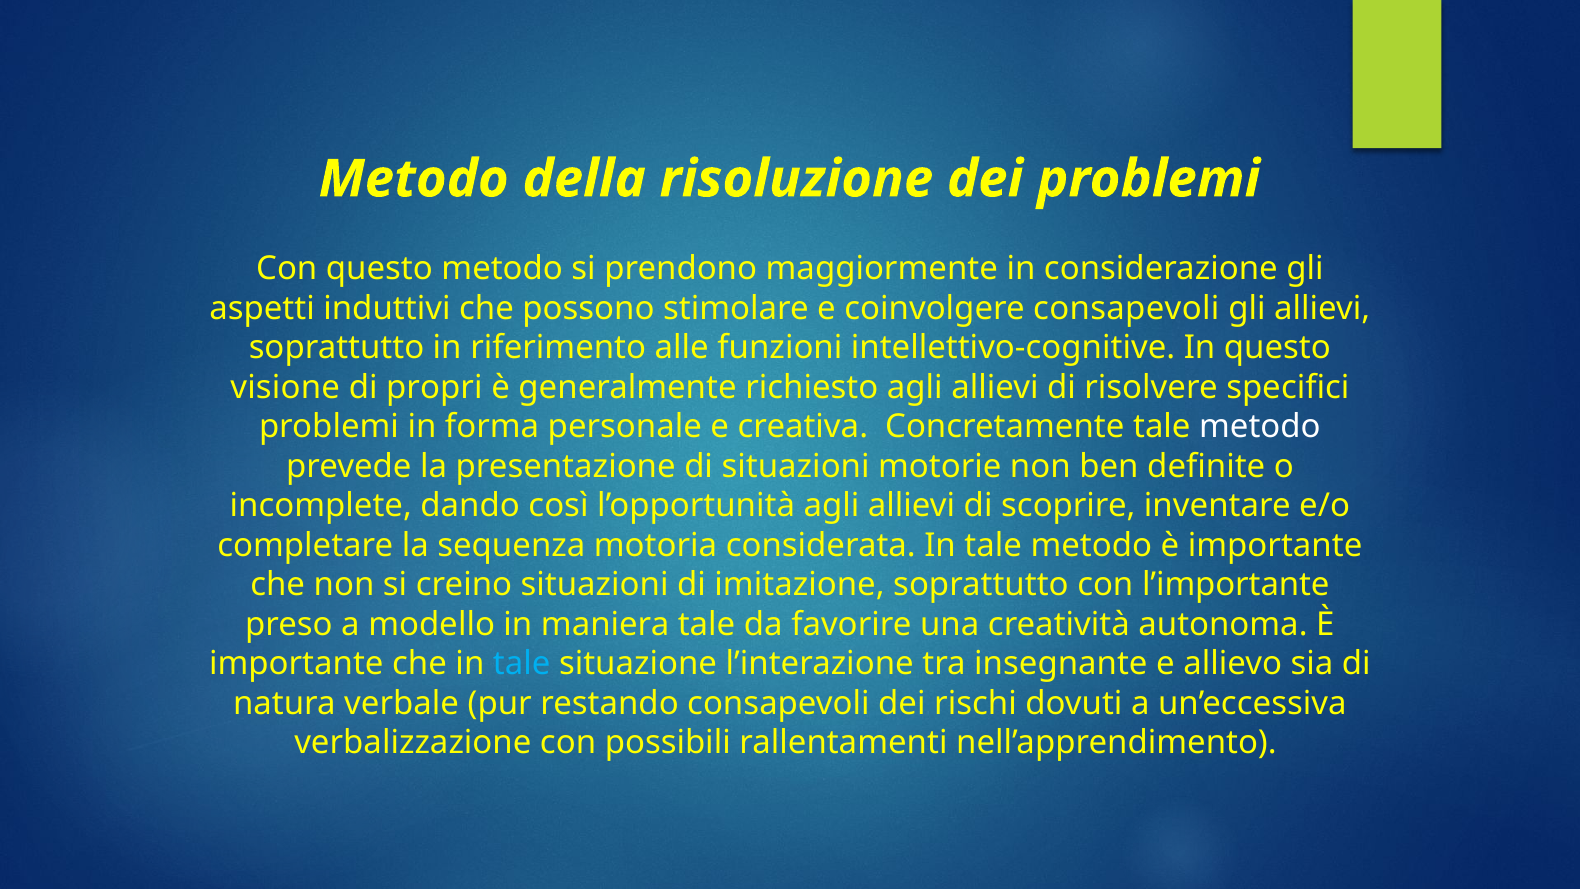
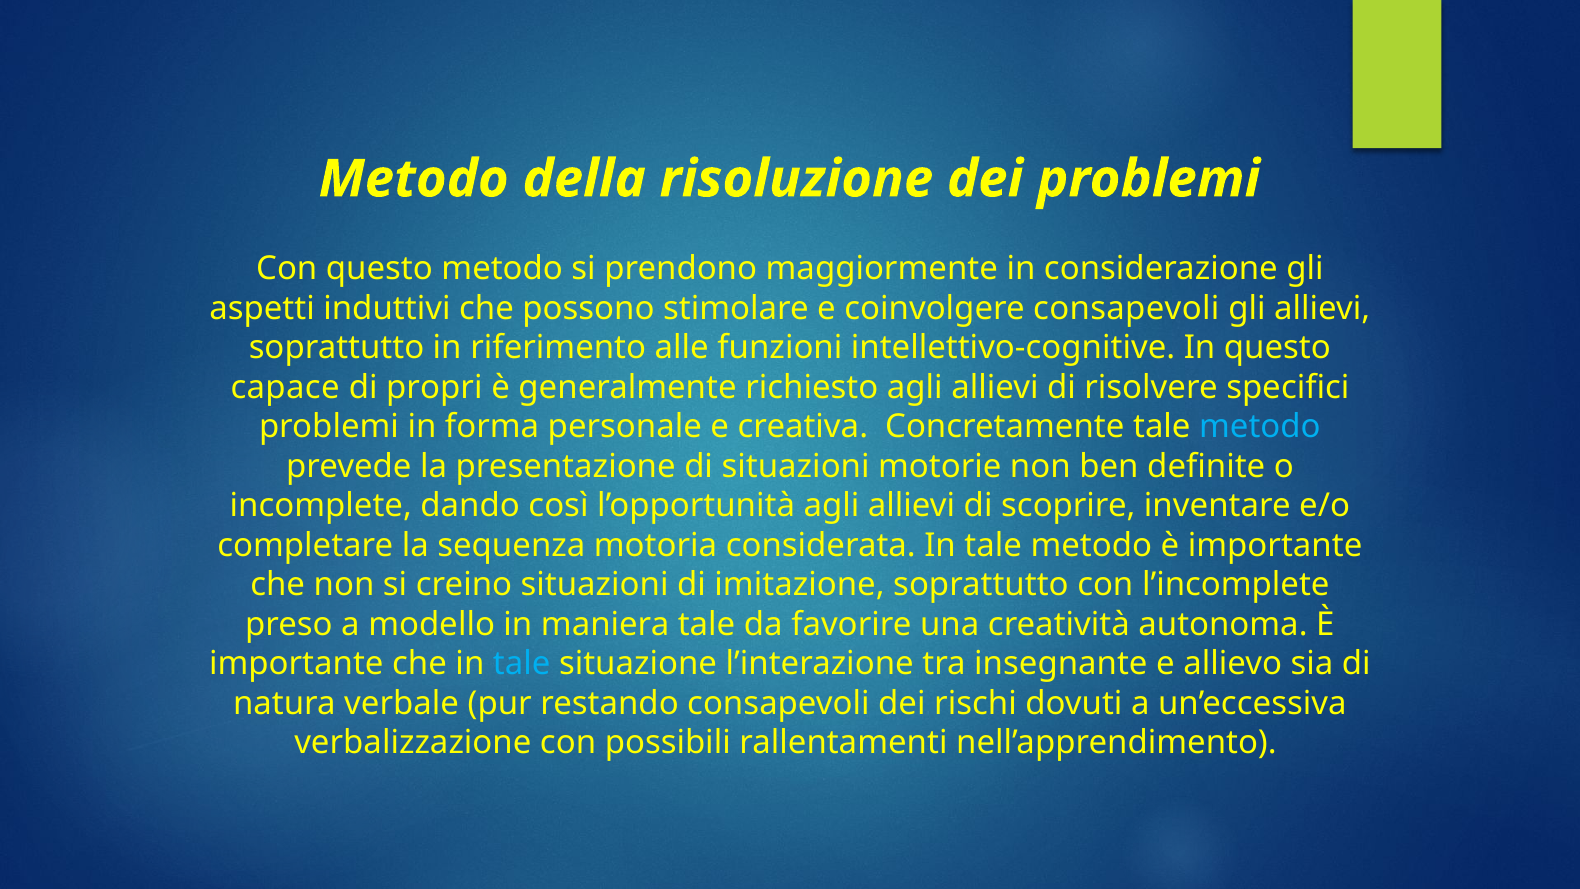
visione: visione -> capace
metodo at (1260, 427) colour: white -> light blue
l’importante: l’importante -> l’incomplete
